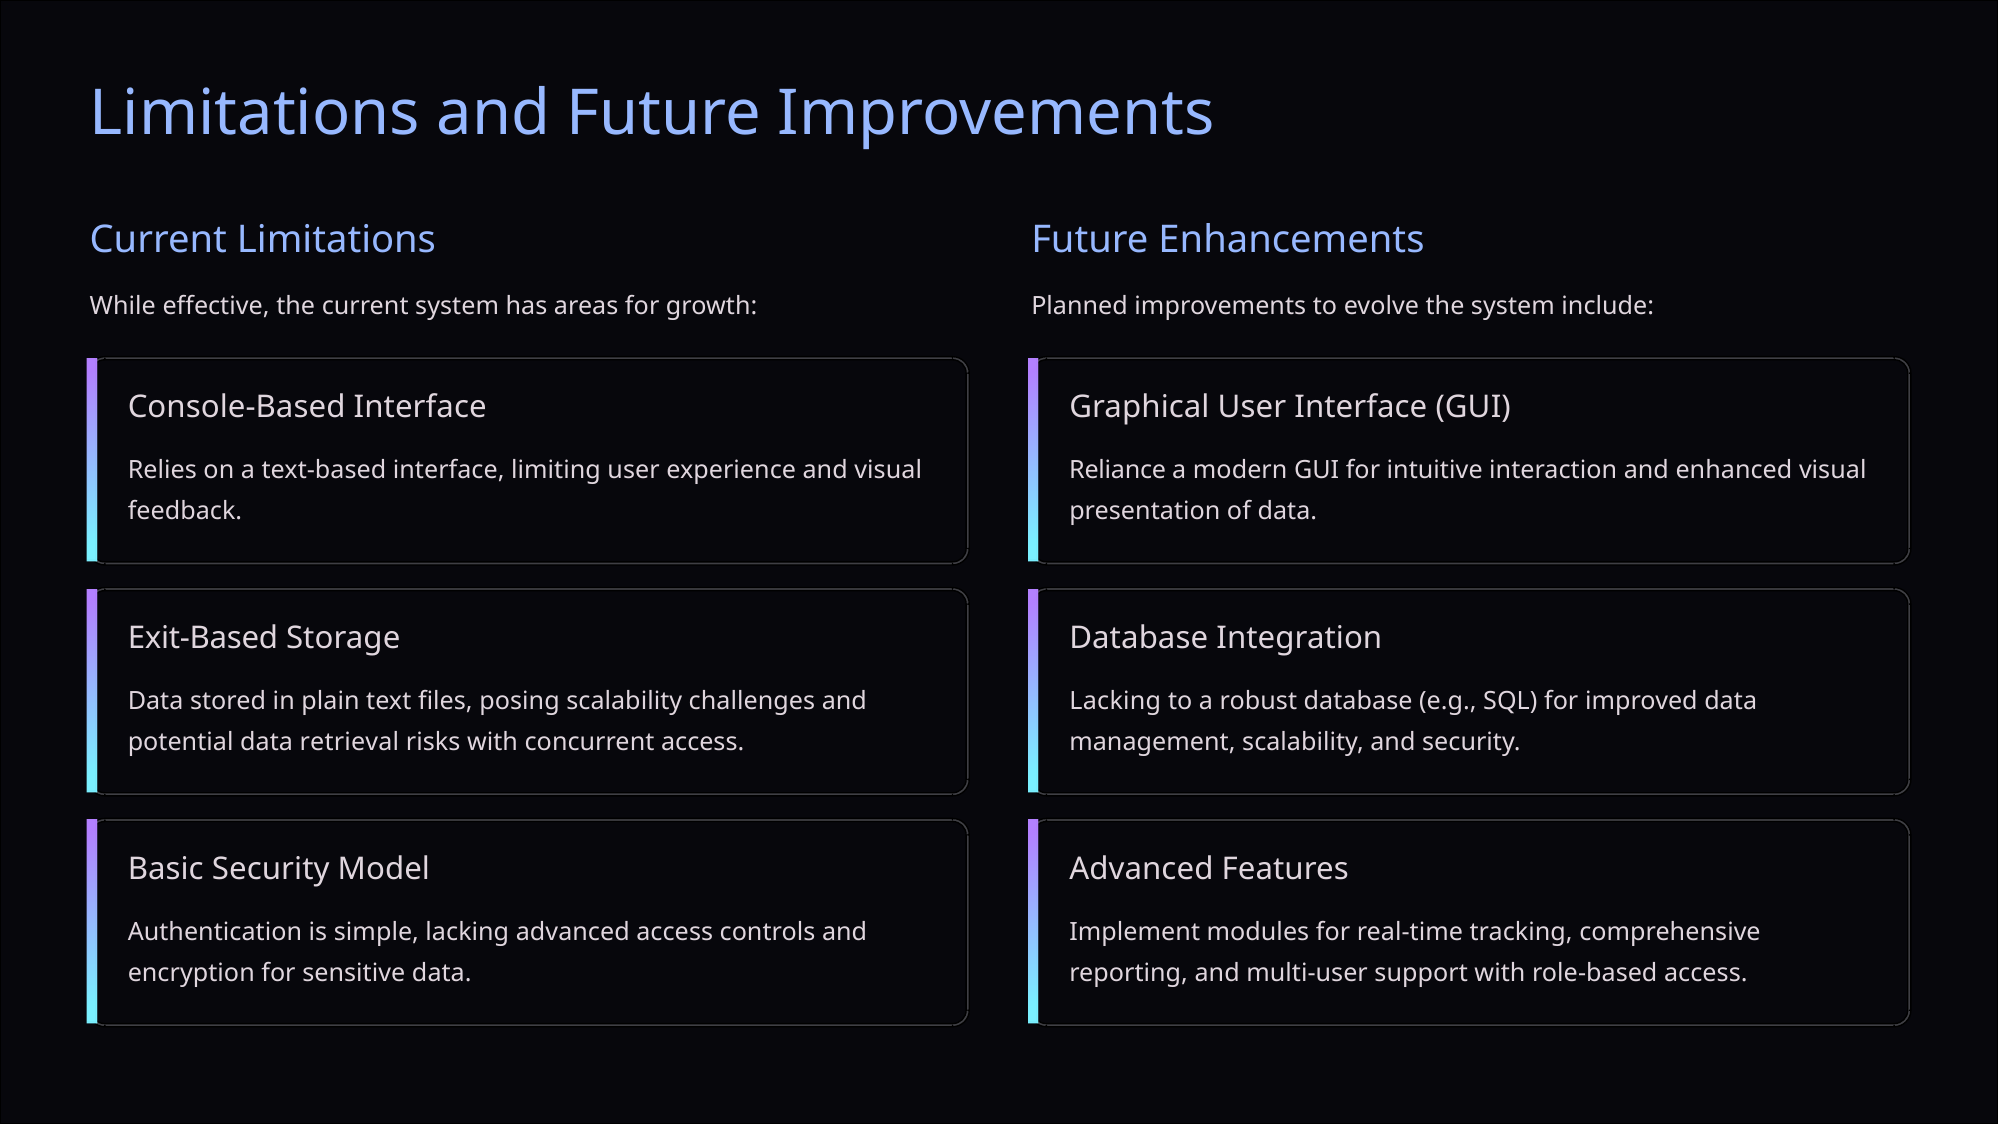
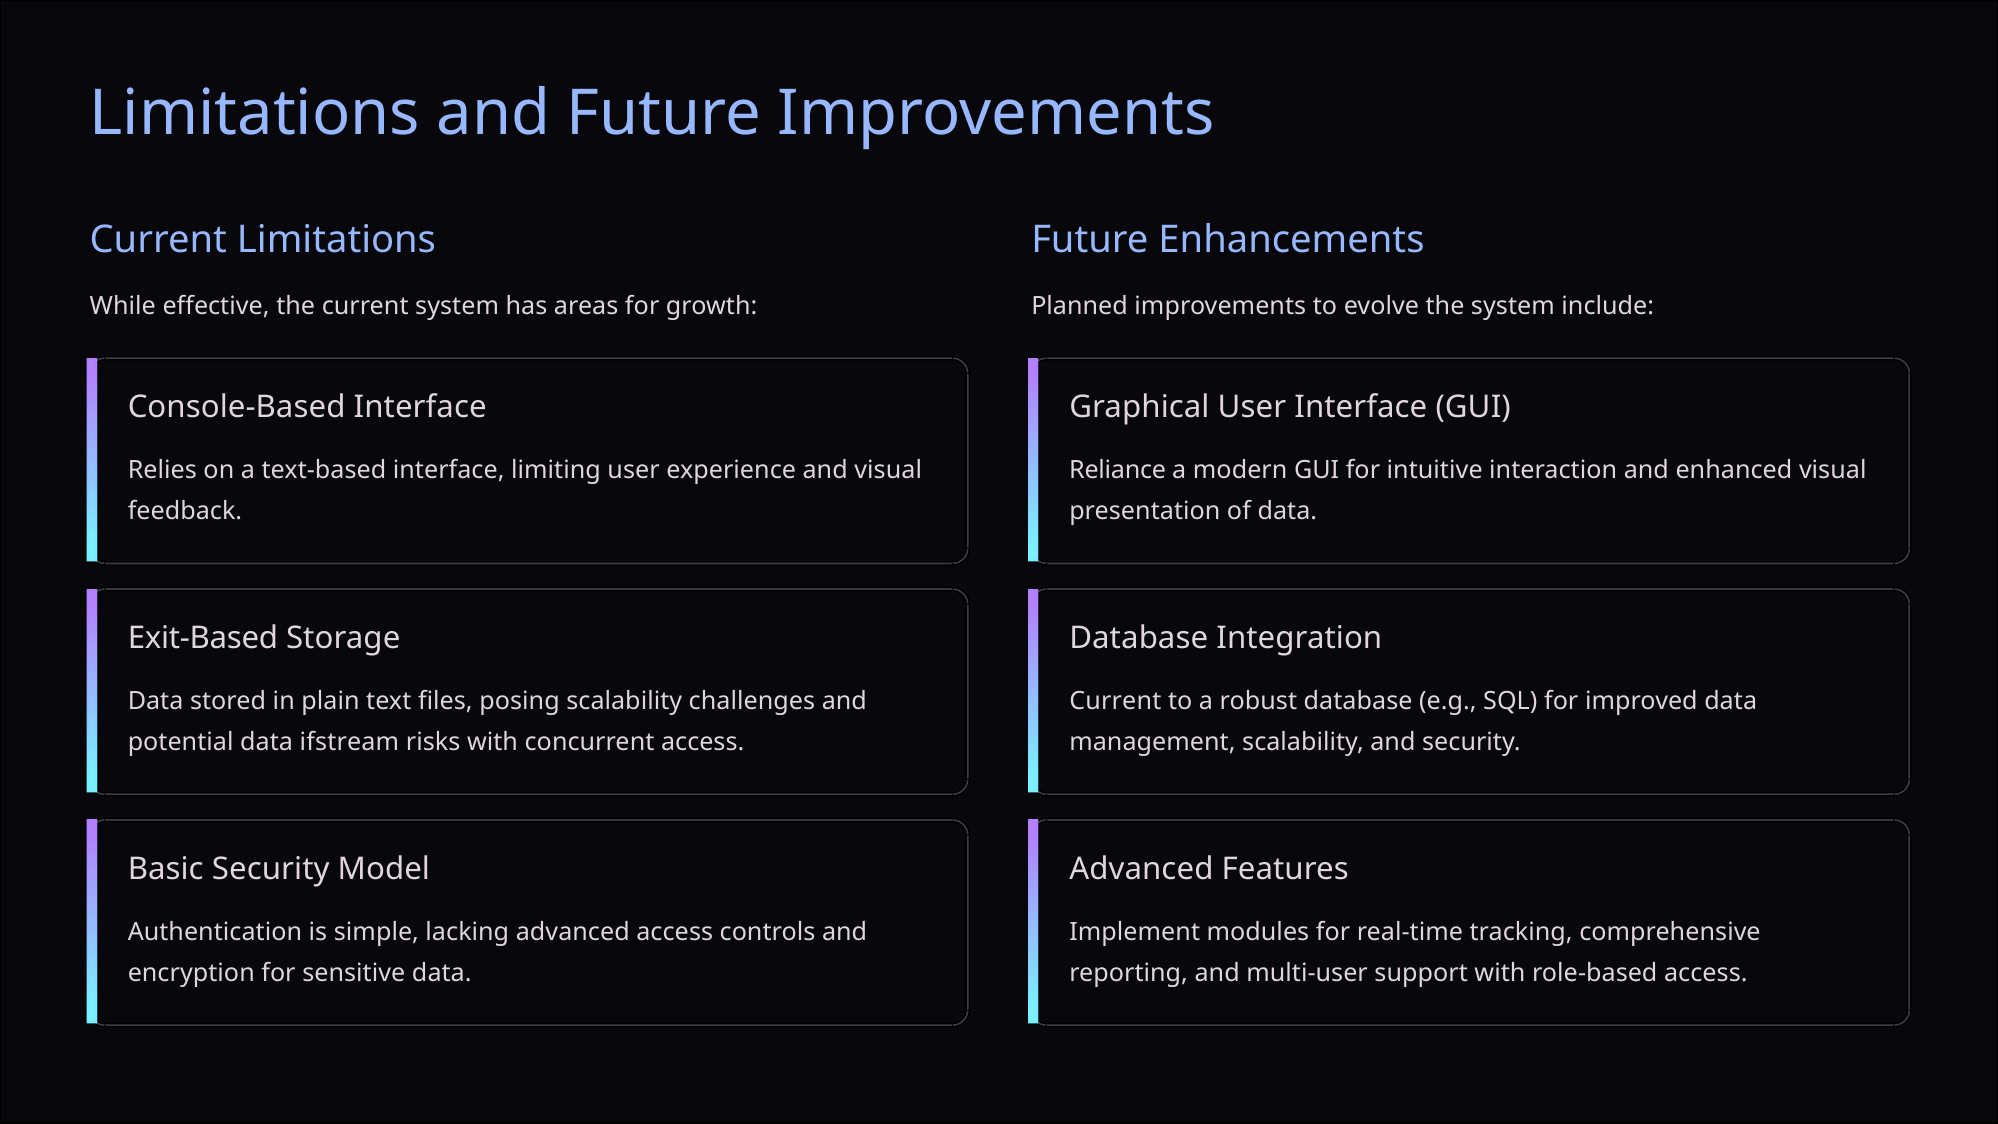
Lacking at (1115, 701): Lacking -> Current
retrieval: retrieval -> ifstream
